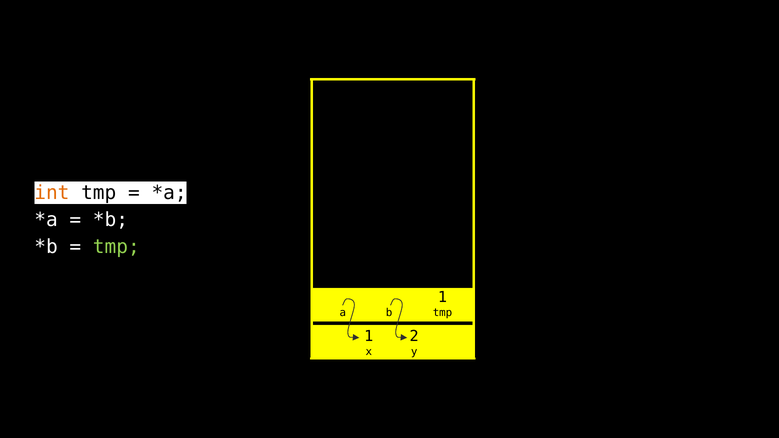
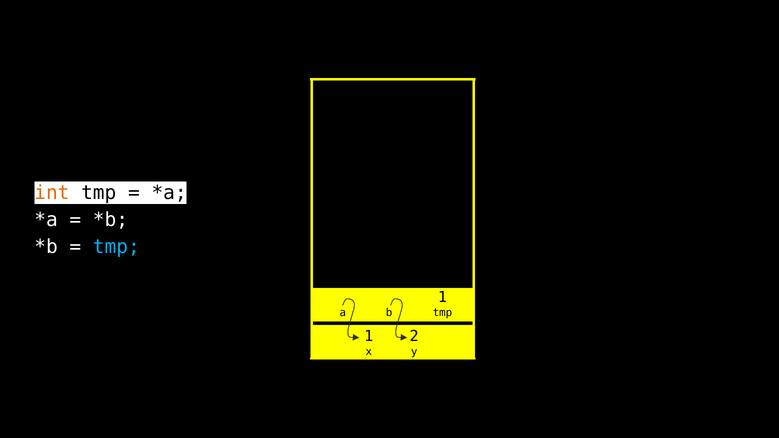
tmp at (116, 247) colour: light green -> light blue
